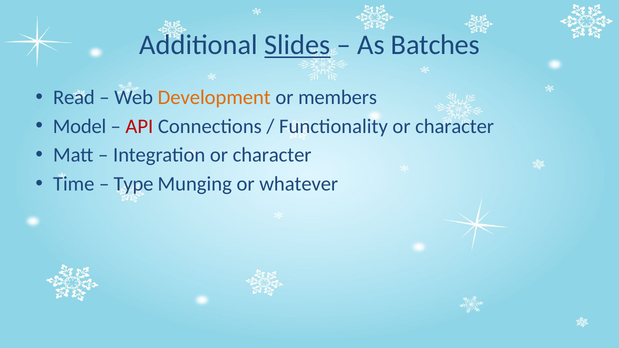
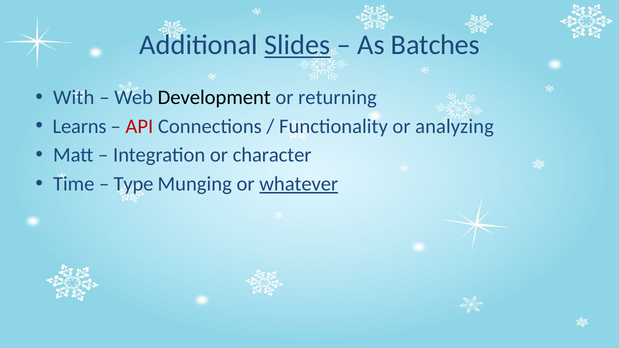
Read: Read -> With
Development colour: orange -> black
members: members -> returning
Model: Model -> Learns
Functionality or character: character -> analyzing
whatever underline: none -> present
